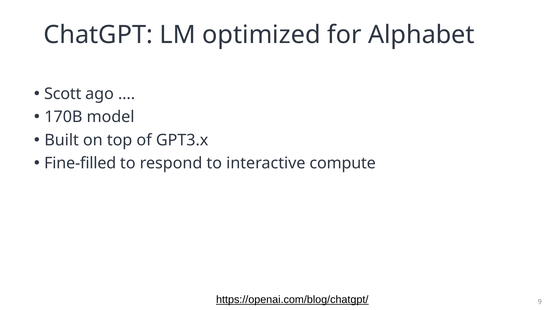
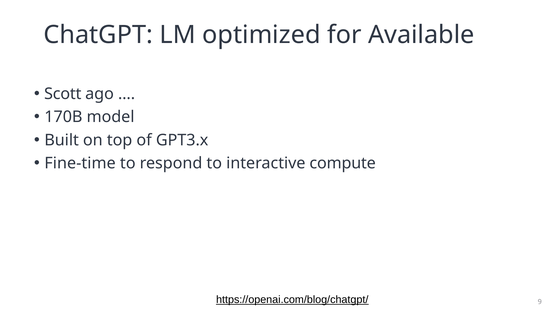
Alphabet: Alphabet -> Available
Fine-filled: Fine-filled -> Fine-time
